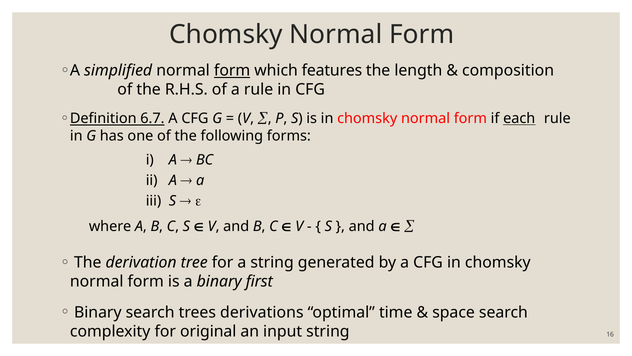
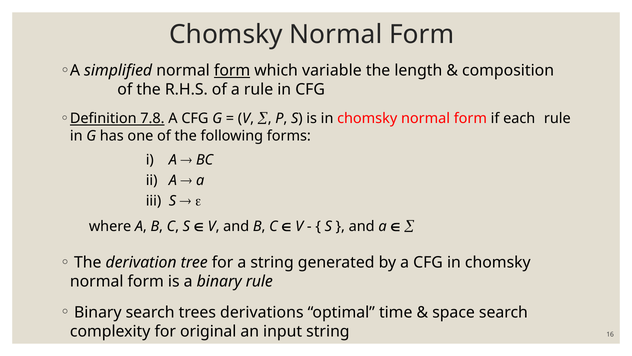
features: features -> variable
6.7: 6.7 -> 7.8
each underline: present -> none
binary first: first -> rule
